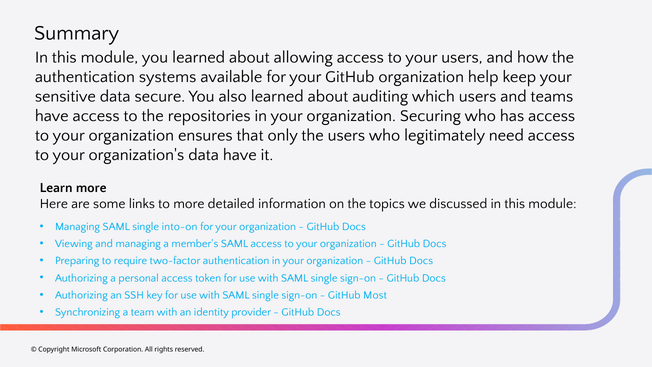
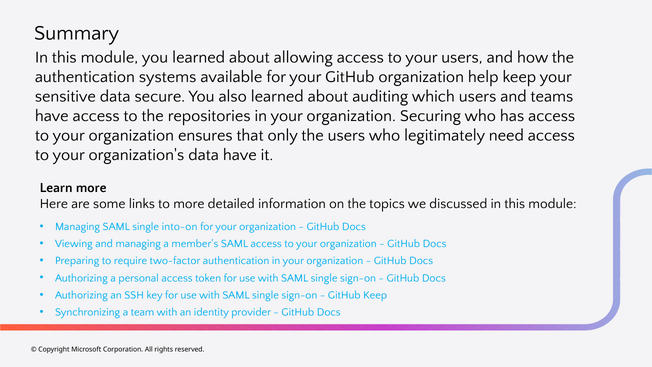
GitHub Most: Most -> Keep
